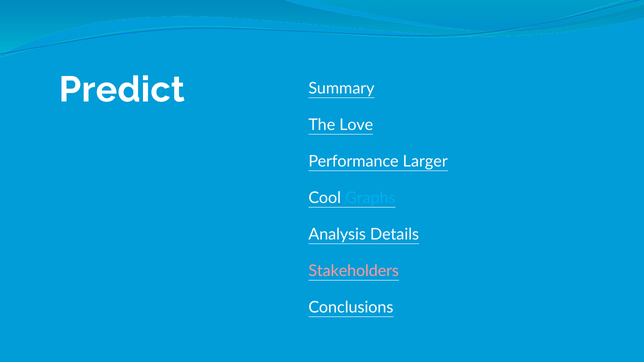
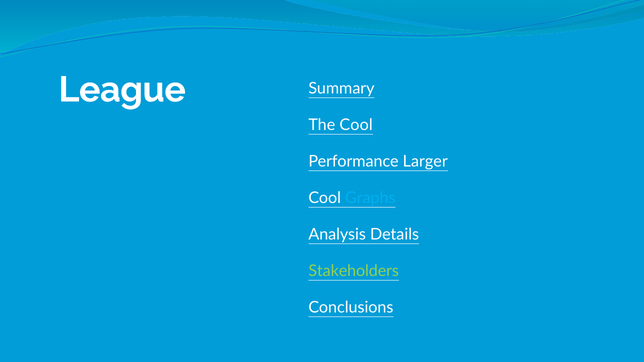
Predict: Predict -> League
The Love: Love -> Cool
Stakeholders colour: pink -> light green
